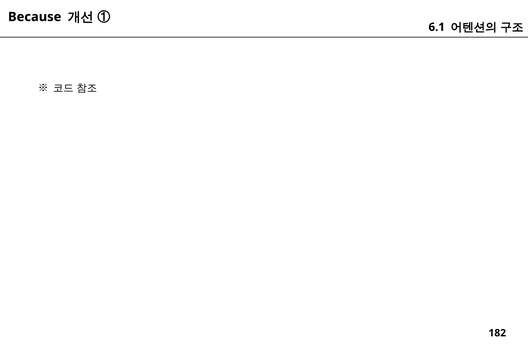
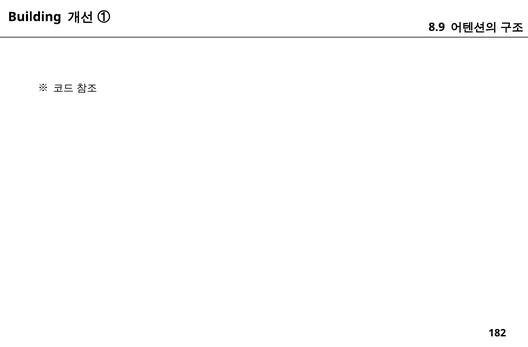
Because: Because -> Building
6.1: 6.1 -> 8.9
